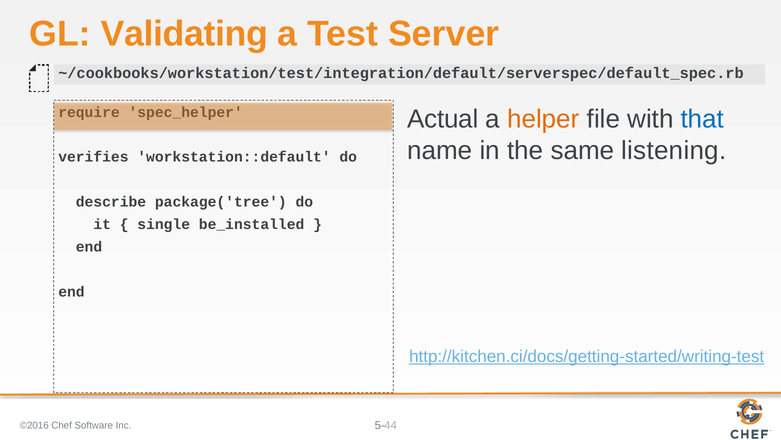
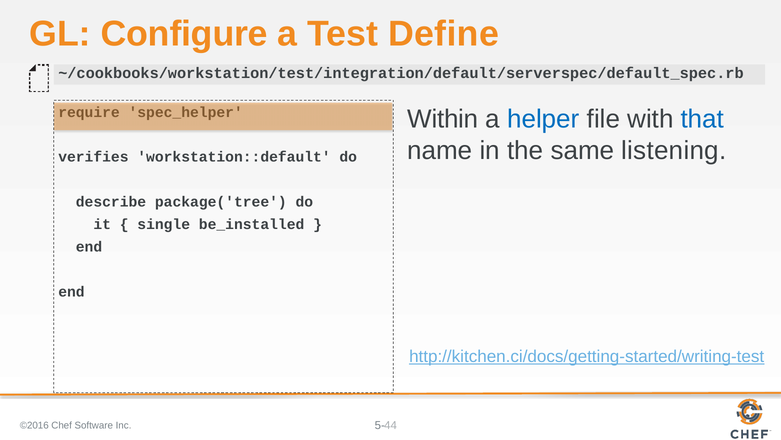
Validating: Validating -> Configure
Server: Server -> Define
Actual: Actual -> Within
helper colour: orange -> blue
